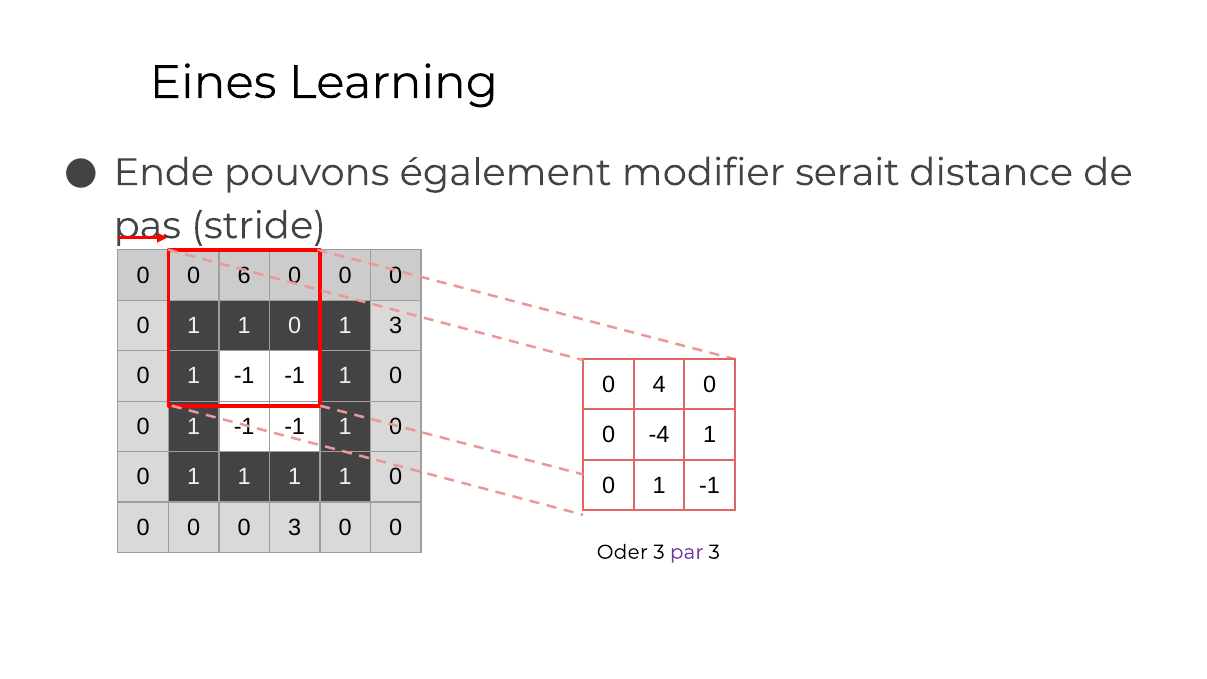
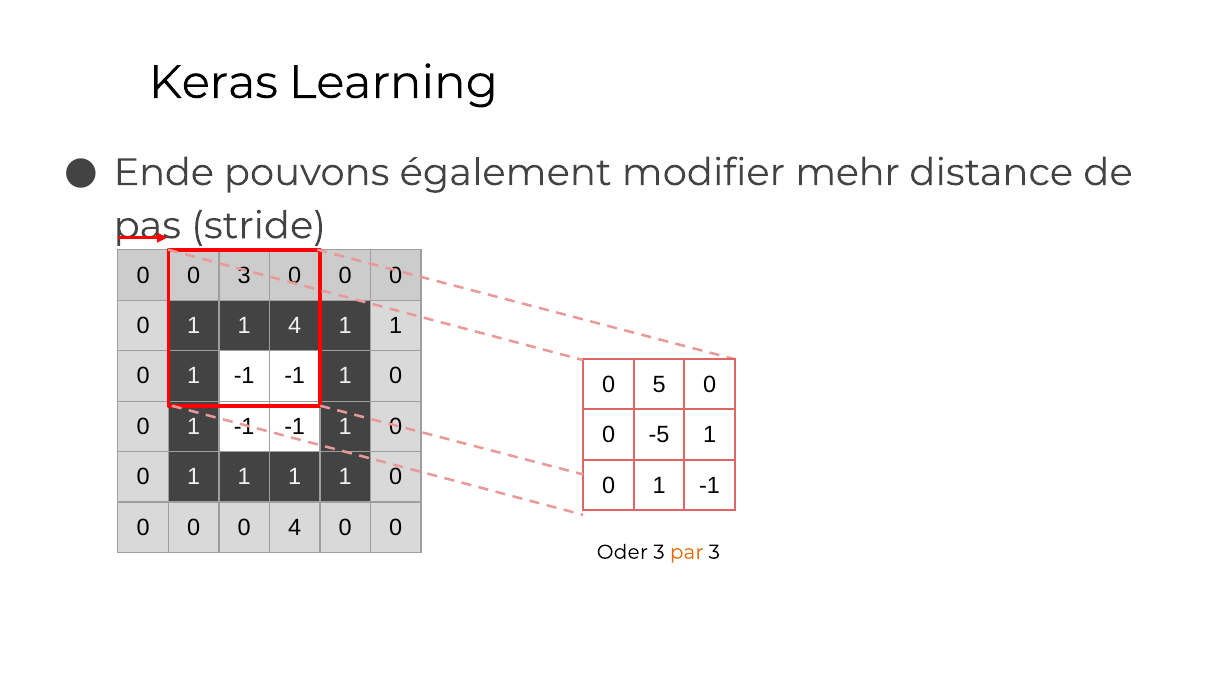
Eines: Eines -> Keras
serait: serait -> mehr
0 6: 6 -> 3
0 1 1 0: 0 -> 4
3 at (396, 326): 3 -> 1
4: 4 -> 5
-4: -4 -> -5
0 3: 3 -> 4
par colour: purple -> orange
